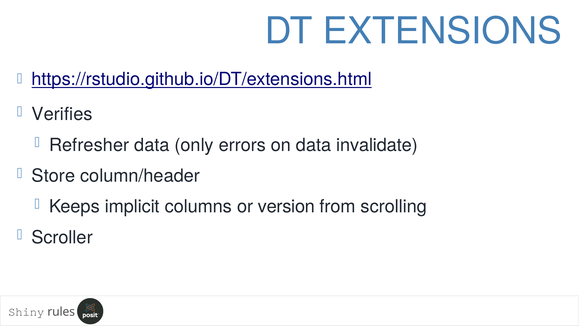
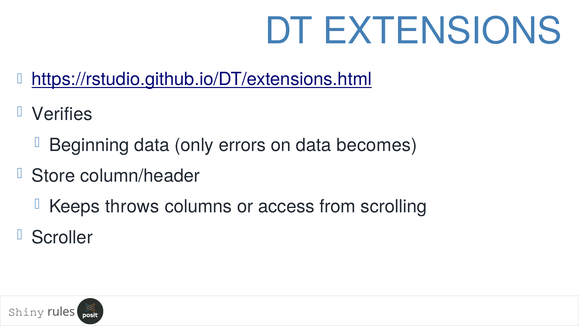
Refresher: Refresher -> Beginning
invalidate: invalidate -> becomes
implicit: implicit -> throws
version: version -> access
